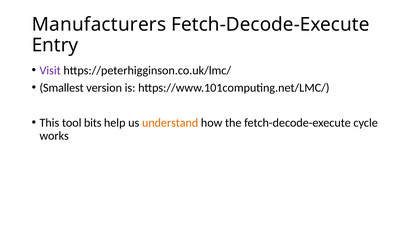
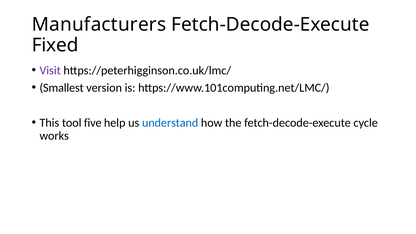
Entry: Entry -> Fixed
bits: bits -> five
understand colour: orange -> blue
